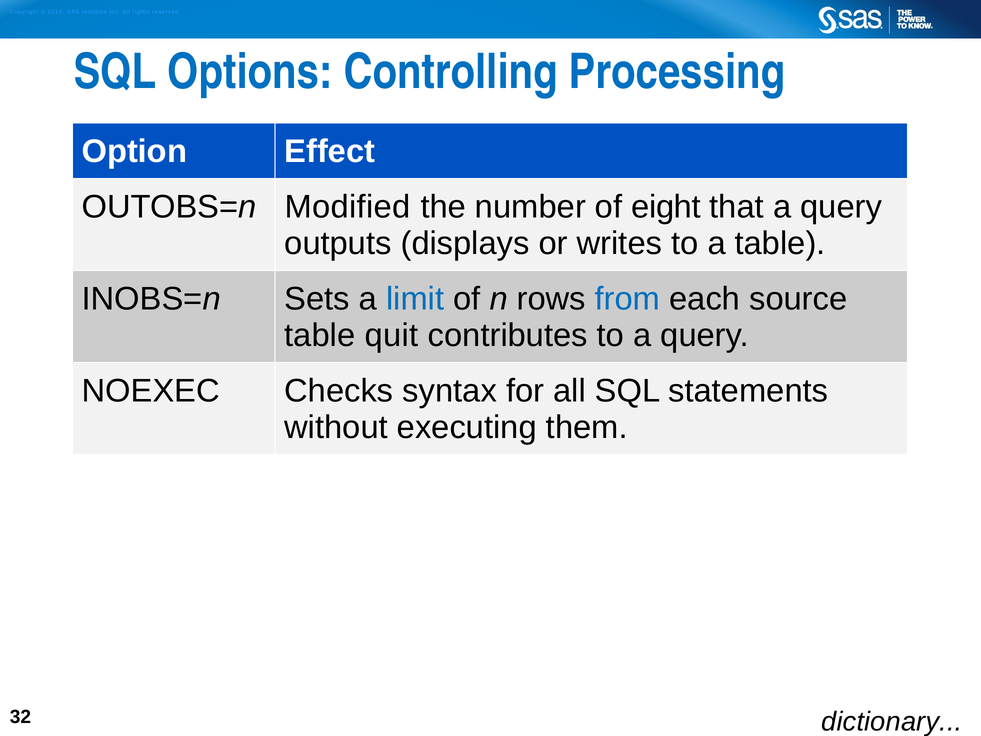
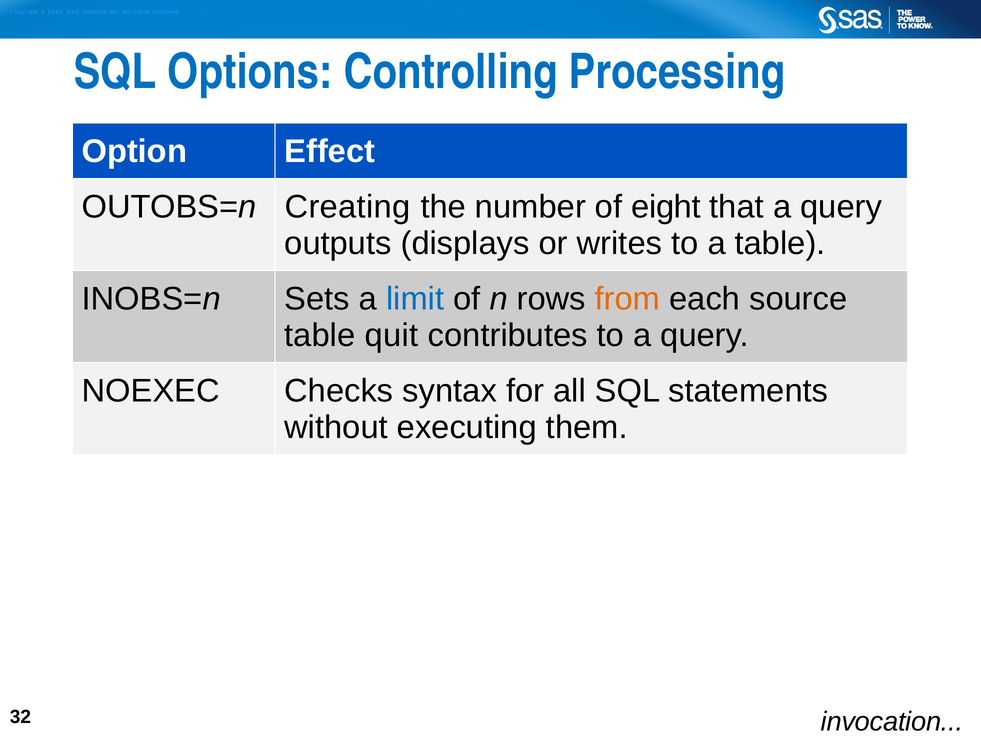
Modified: Modified -> Creating
from colour: blue -> orange
dictionary: dictionary -> invocation
